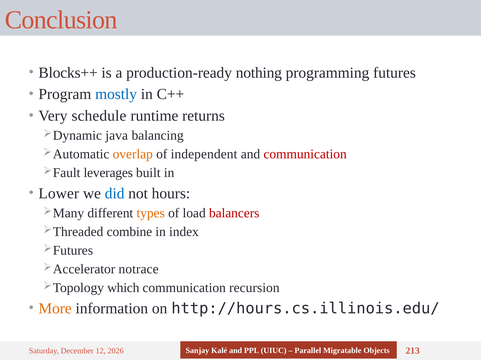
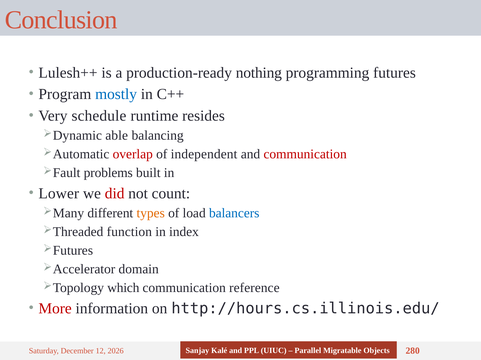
Blocks++: Blocks++ -> Lulesh++
returns: returns -> resides
java: java -> able
overlap colour: orange -> red
leverages: leverages -> problems
did colour: blue -> red
hours: hours -> count
balancers colour: red -> blue
combine: combine -> function
notrace: notrace -> domain
recursion: recursion -> reference
More colour: orange -> red
213: 213 -> 280
